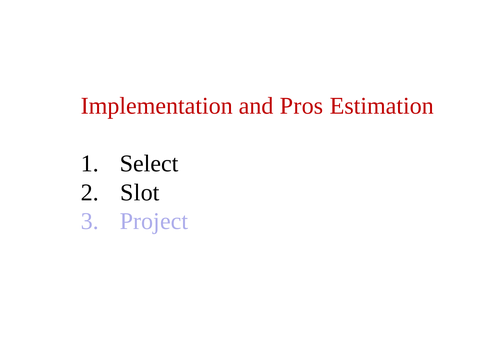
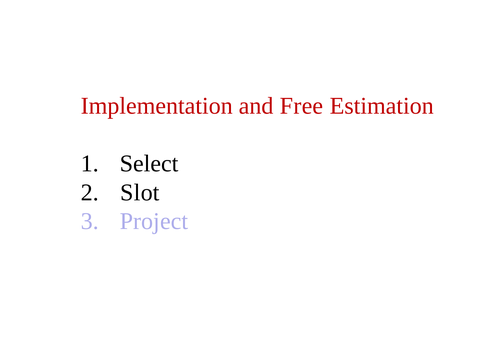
Pros: Pros -> Free
